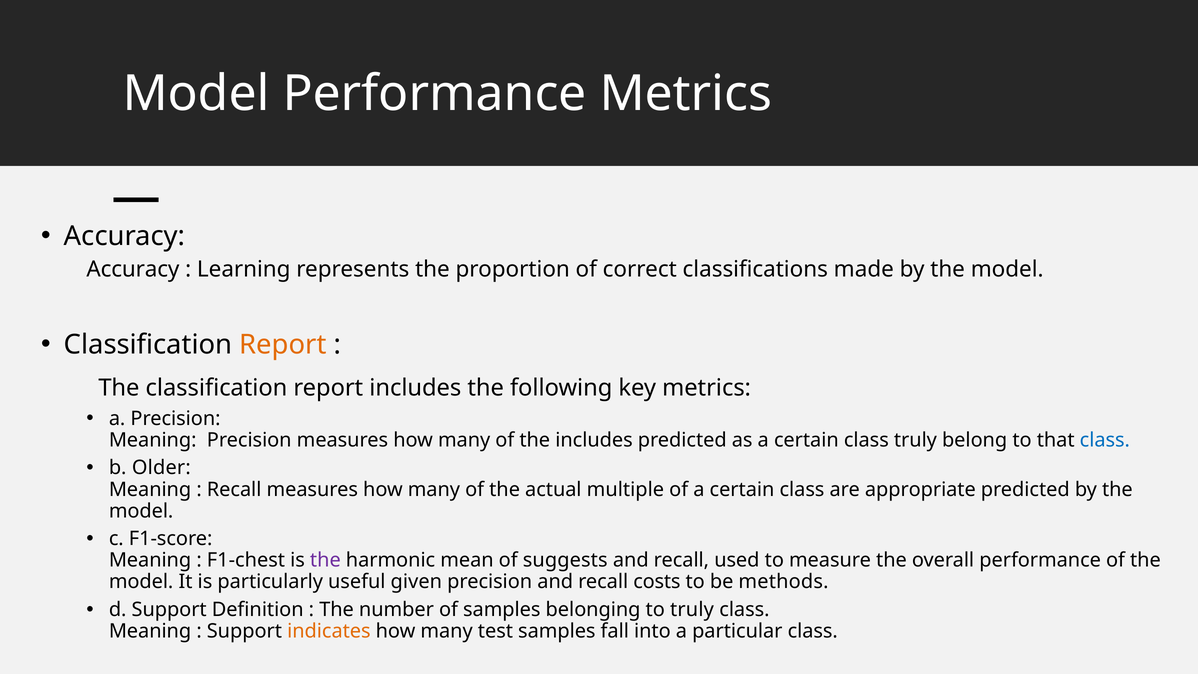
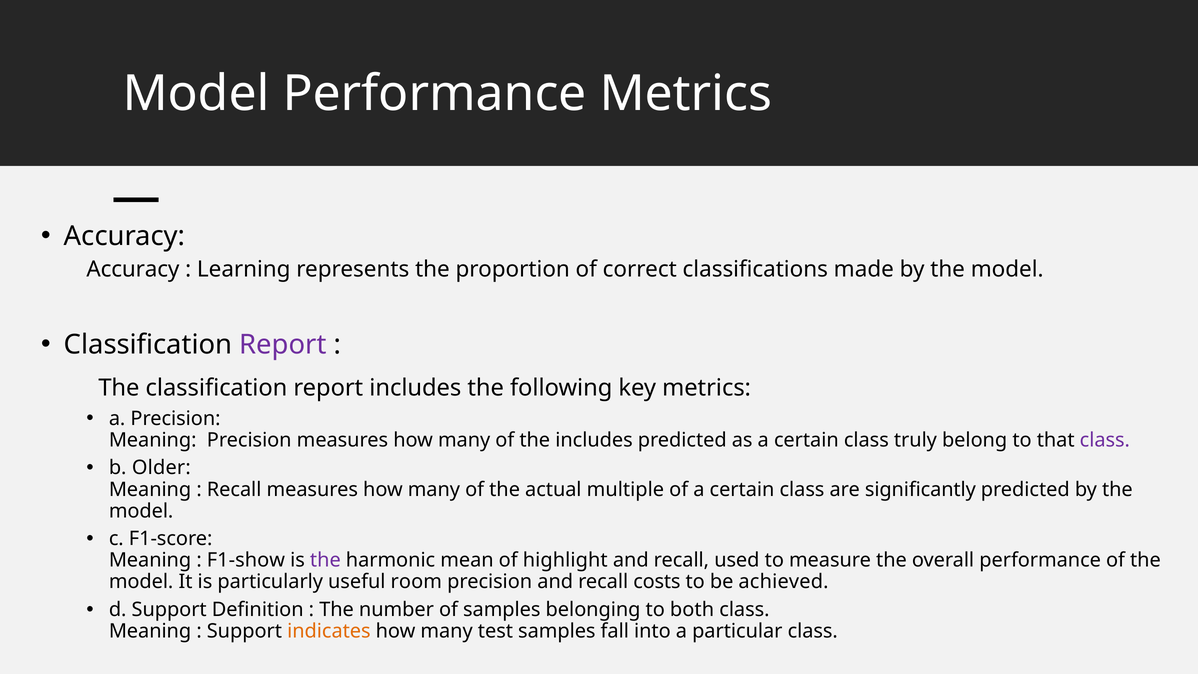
Report at (283, 344) colour: orange -> purple
class at (1105, 440) colour: blue -> purple
appropriate: appropriate -> significantly
F1-chest: F1-chest -> F1-show
suggests: suggests -> highlight
given: given -> room
methods: methods -> achieved
to truly: truly -> both
